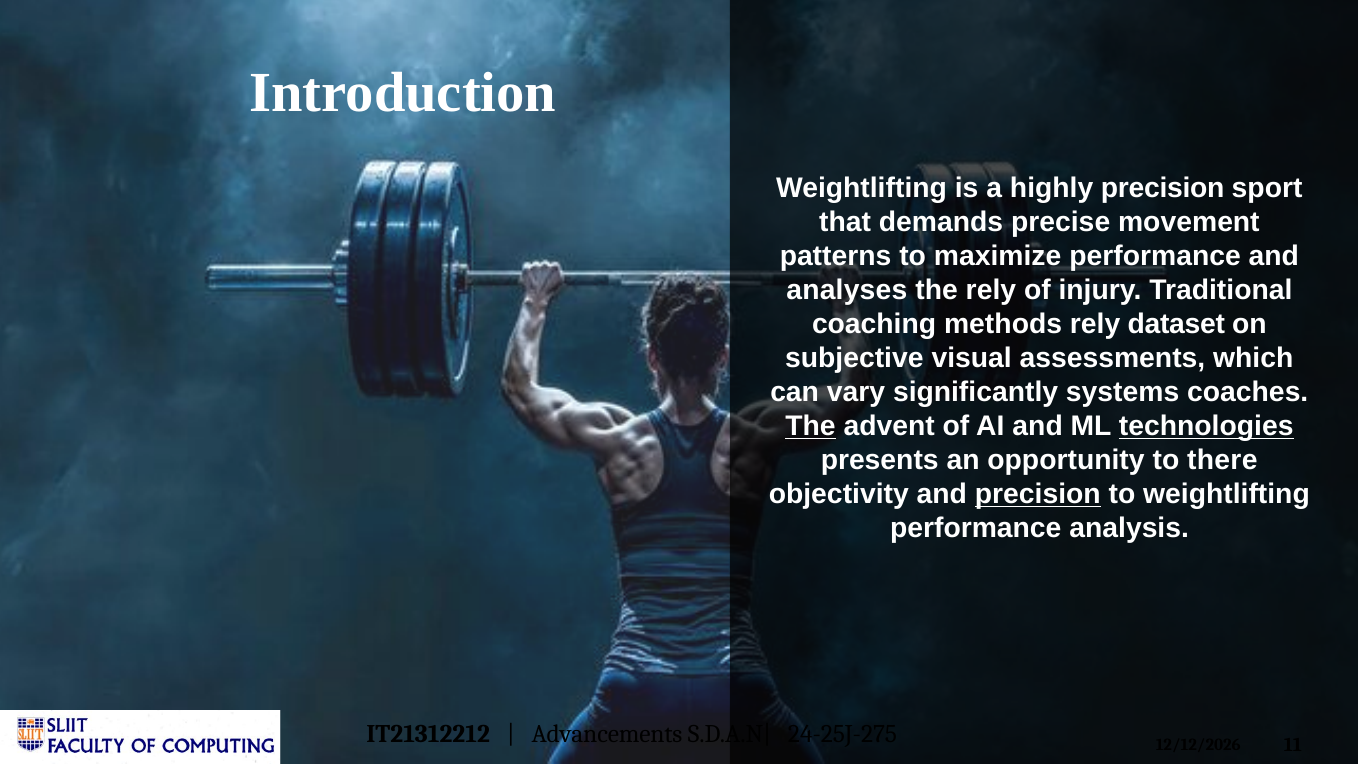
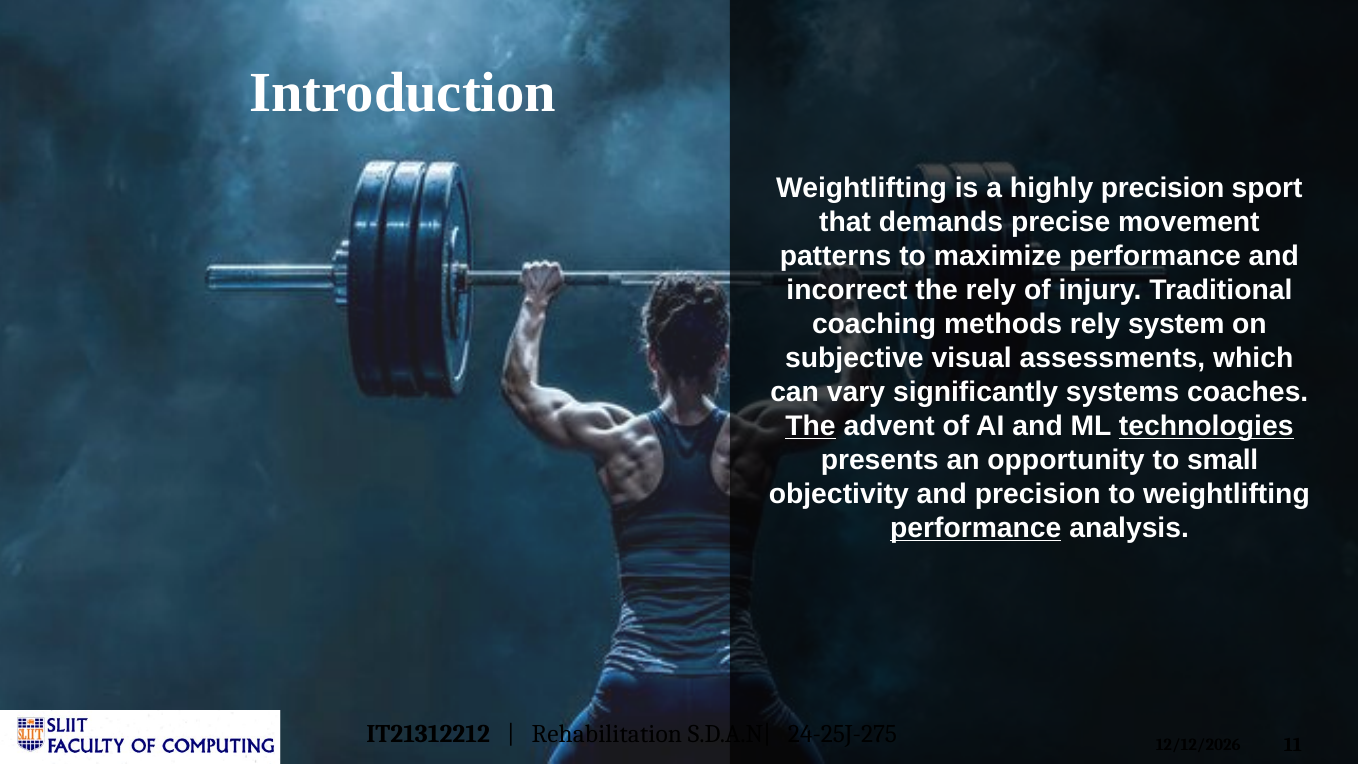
analyses: analyses -> incorrect
dataset: dataset -> system
there: there -> small
precision at (1038, 494) underline: present -> none
performance at (976, 528) underline: none -> present
Advancements: Advancements -> Rehabilitation
